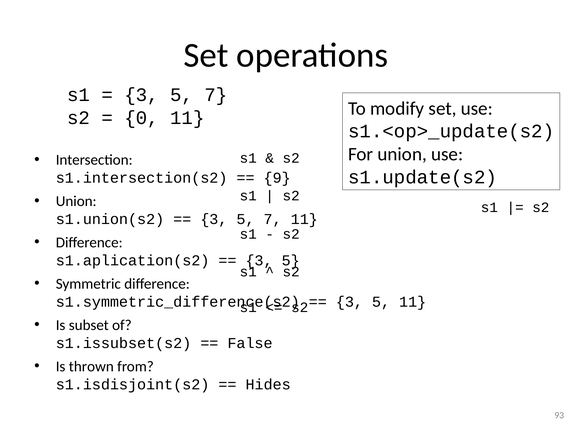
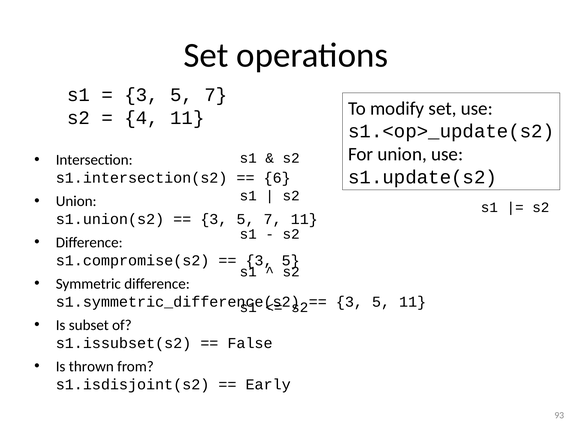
0: 0 -> 4
9: 9 -> 6
s1.aplication(s2: s1.aplication(s2 -> s1.compromise(s2
Hides: Hides -> Early
